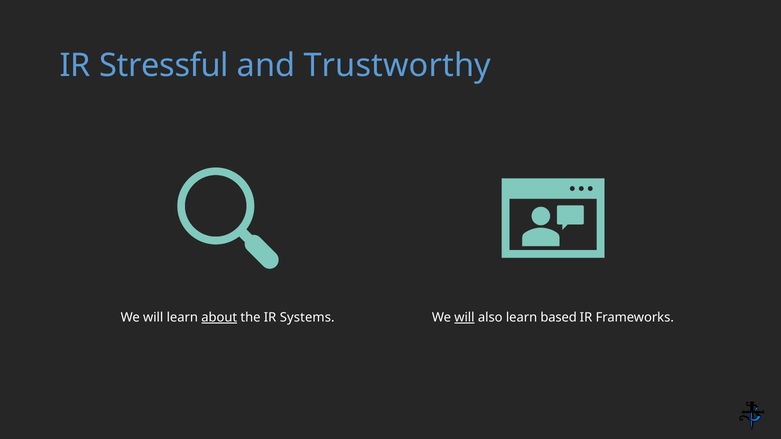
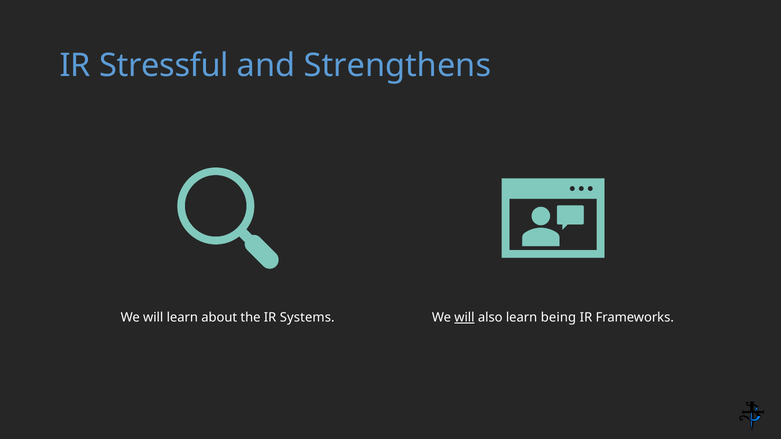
Trustworthy: Trustworthy -> Strengthens
about underline: present -> none
based: based -> being
